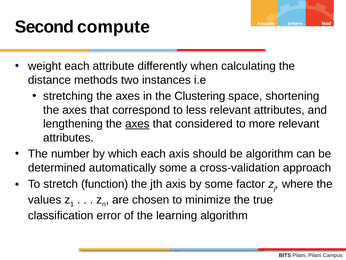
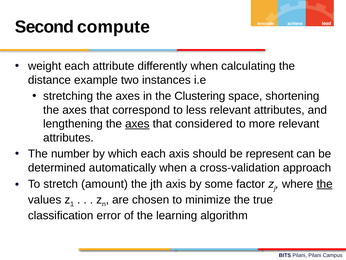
methods: methods -> example
be algorithm: algorithm -> represent
automatically some: some -> when
function: function -> amount
the at (325, 184) underline: none -> present
